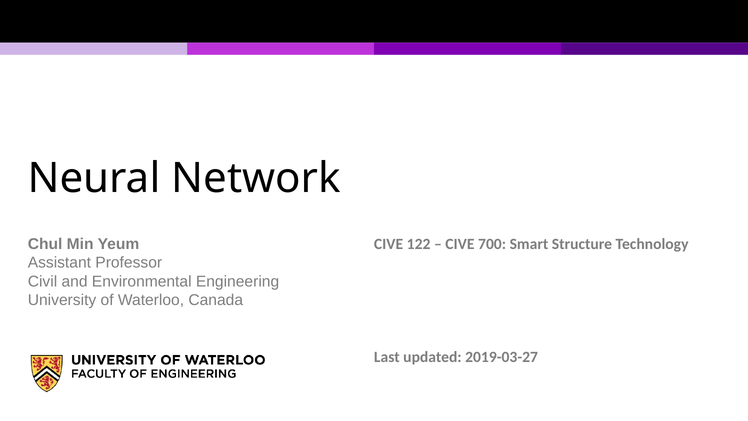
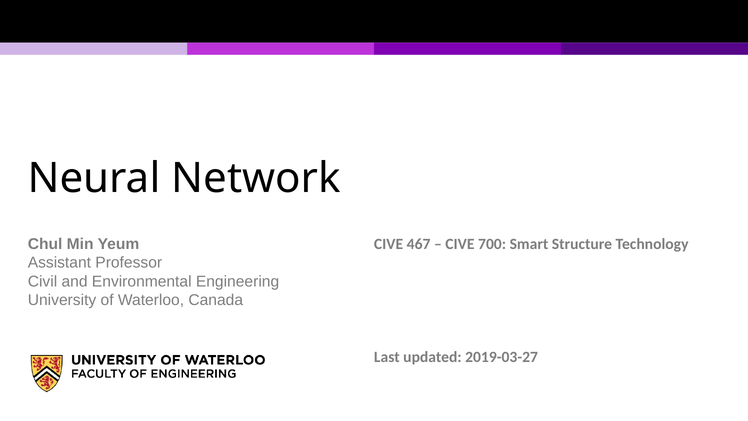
122: 122 -> 467
